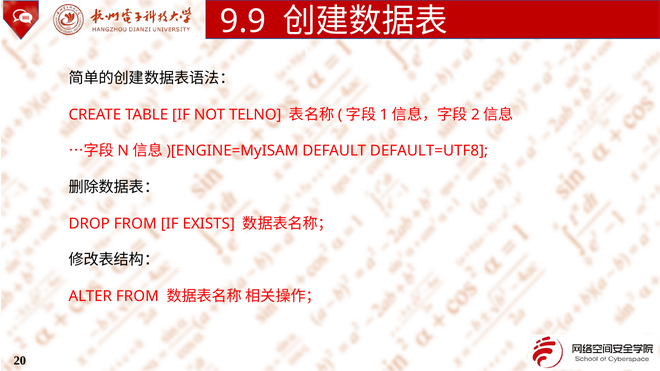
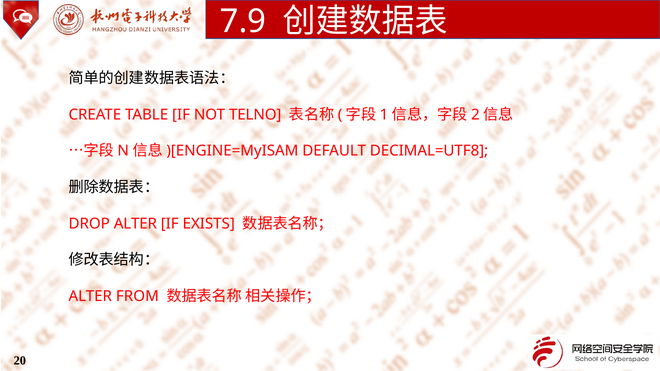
9.9: 9.9 -> 7.9
DEFAULT=UTF8: DEFAULT=UTF8 -> DECIMAL=UTF8
DROP FROM: FROM -> ALTER
